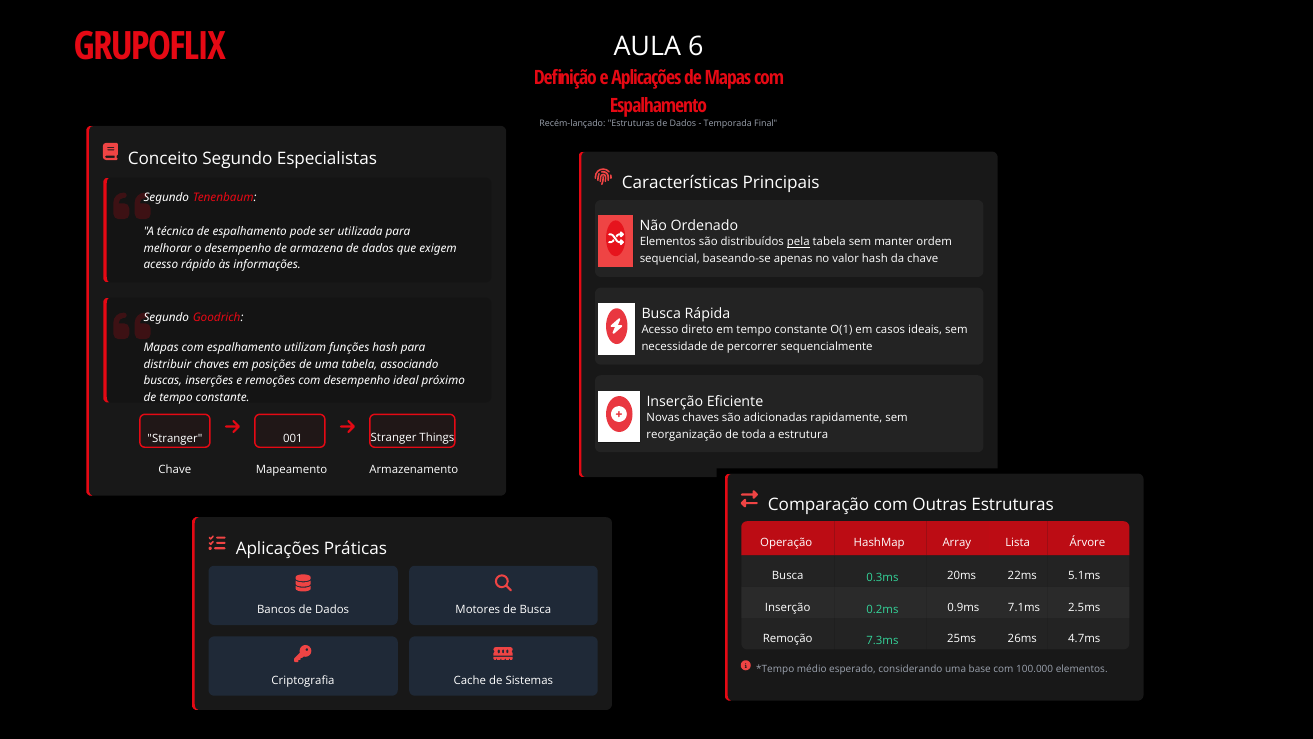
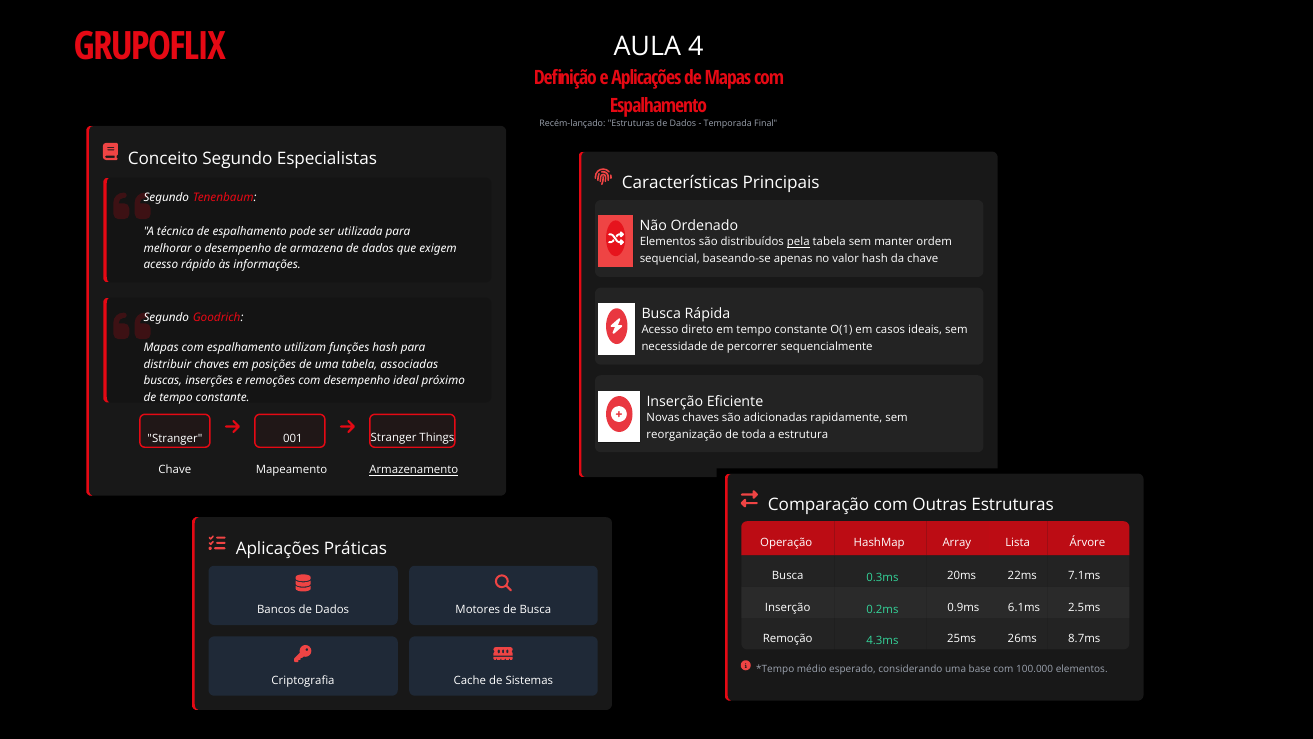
6: 6 -> 4
associando: associando -> associadas
Armazenamento underline: none -> present
5.1ms: 5.1ms -> 7.1ms
7.1ms: 7.1ms -> 6.1ms
4.7ms: 4.7ms -> 8.7ms
7.3ms: 7.3ms -> 4.3ms
